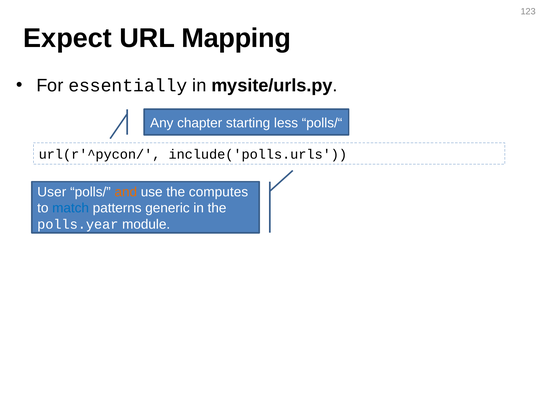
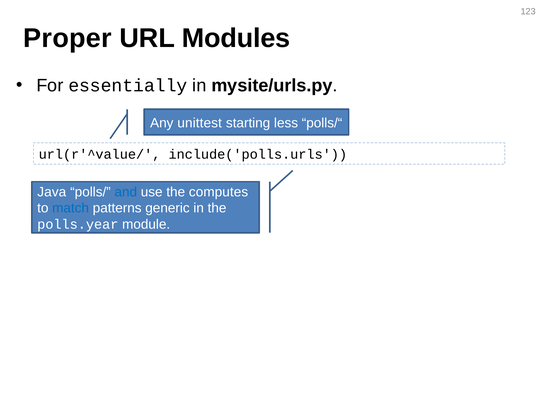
Expect: Expect -> Proper
Mapping: Mapping -> Modules
chapter: chapter -> unittest
url(r'^pycon/: url(r'^pycon/ -> url(r'^value/
User: User -> Java
and colour: orange -> blue
